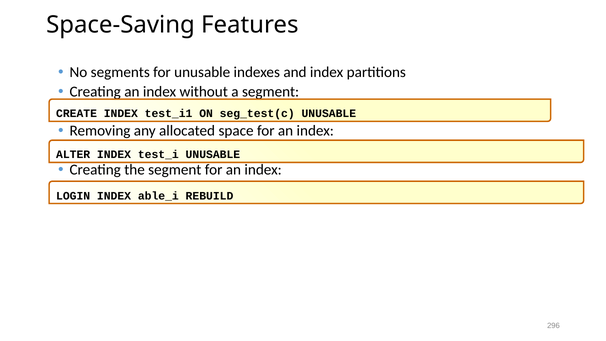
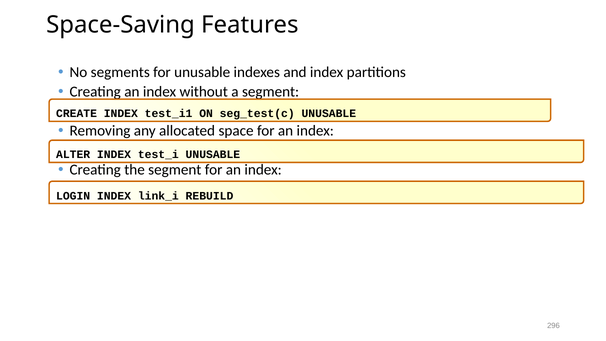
able_i: able_i -> link_i
